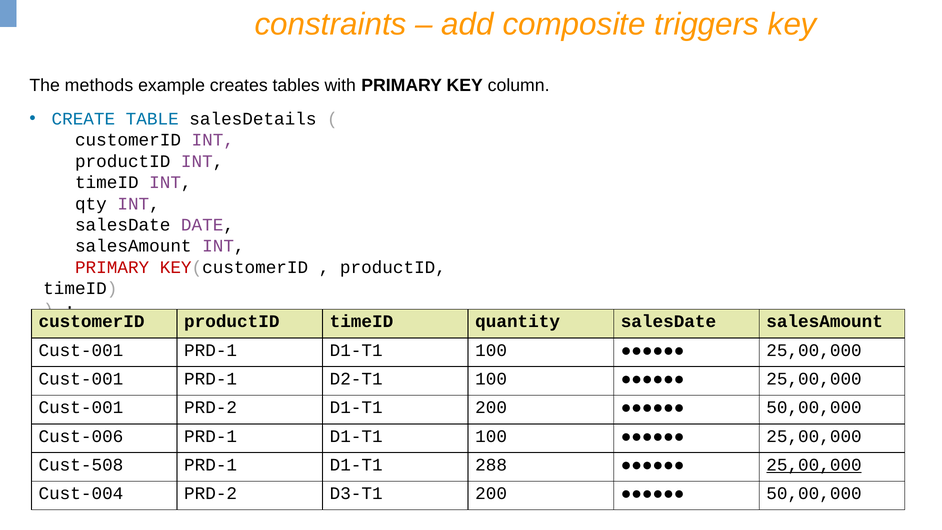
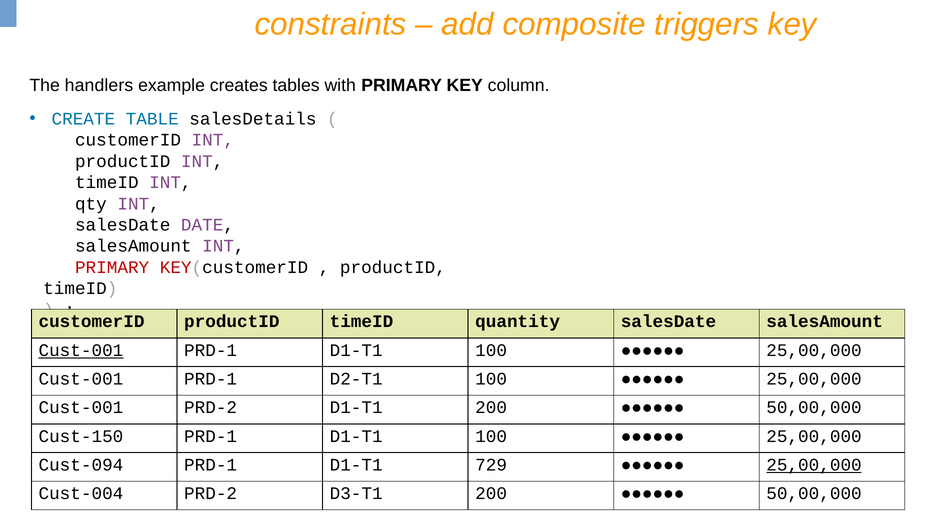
methods: methods -> handlers
Cust-001 at (81, 350) underline: none -> present
Cust-006: Cust-006 -> Cust-150
Cust-508: Cust-508 -> Cust-094
288: 288 -> 729
